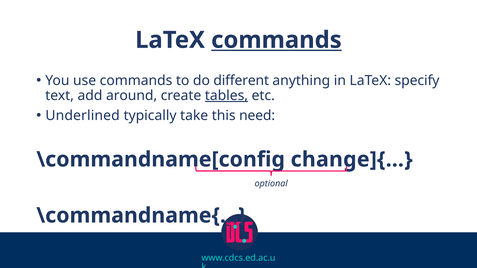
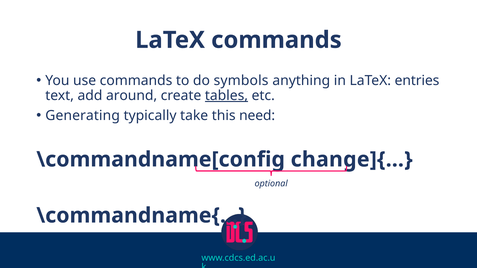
commands at (276, 40) underline: present -> none
different: different -> symbols
specify: specify -> entries
Underlined: Underlined -> Generating
